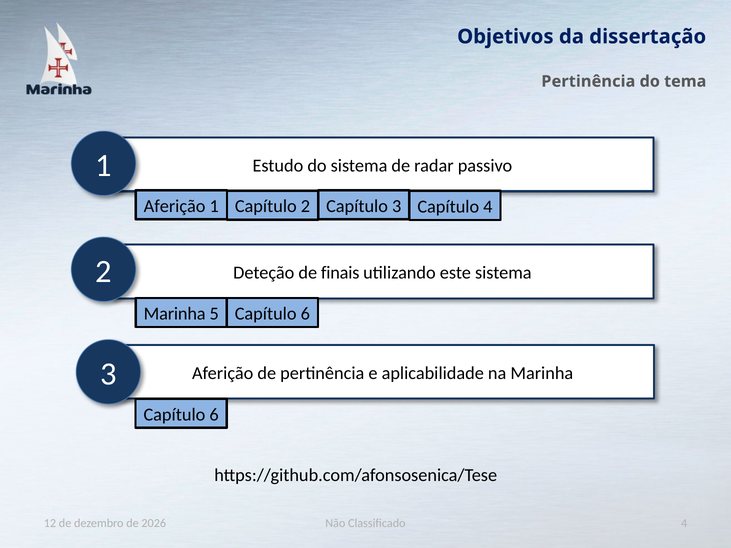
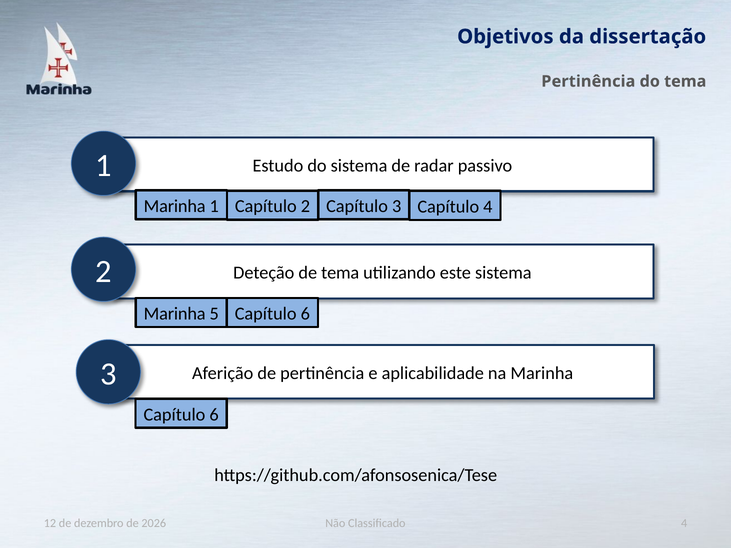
Aferição at (175, 206): Aferição -> Marinha
de finais: finais -> tema
